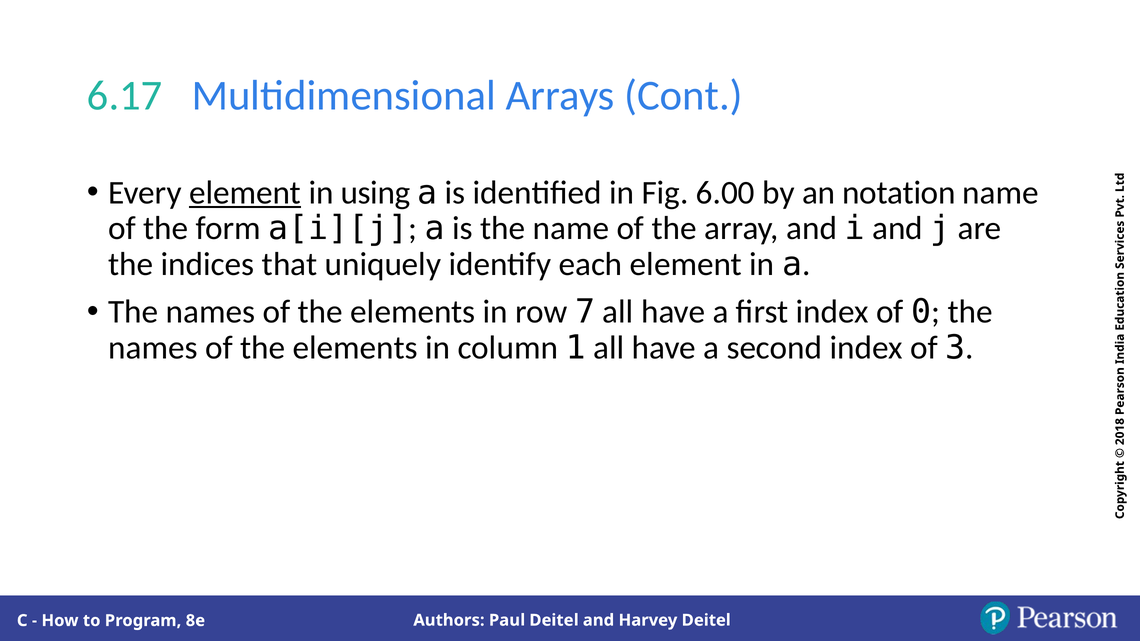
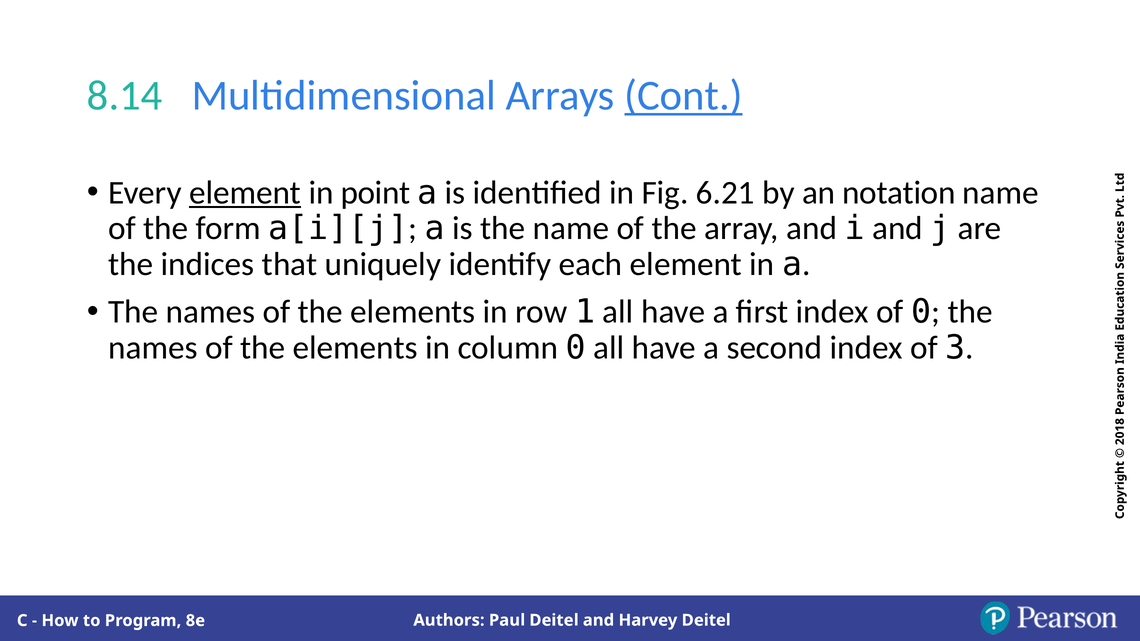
6.17: 6.17 -> 8.14
Cont underline: none -> present
using: using -> point
6.00: 6.00 -> 6.21
row 7: 7 -> 1
column 1: 1 -> 0
